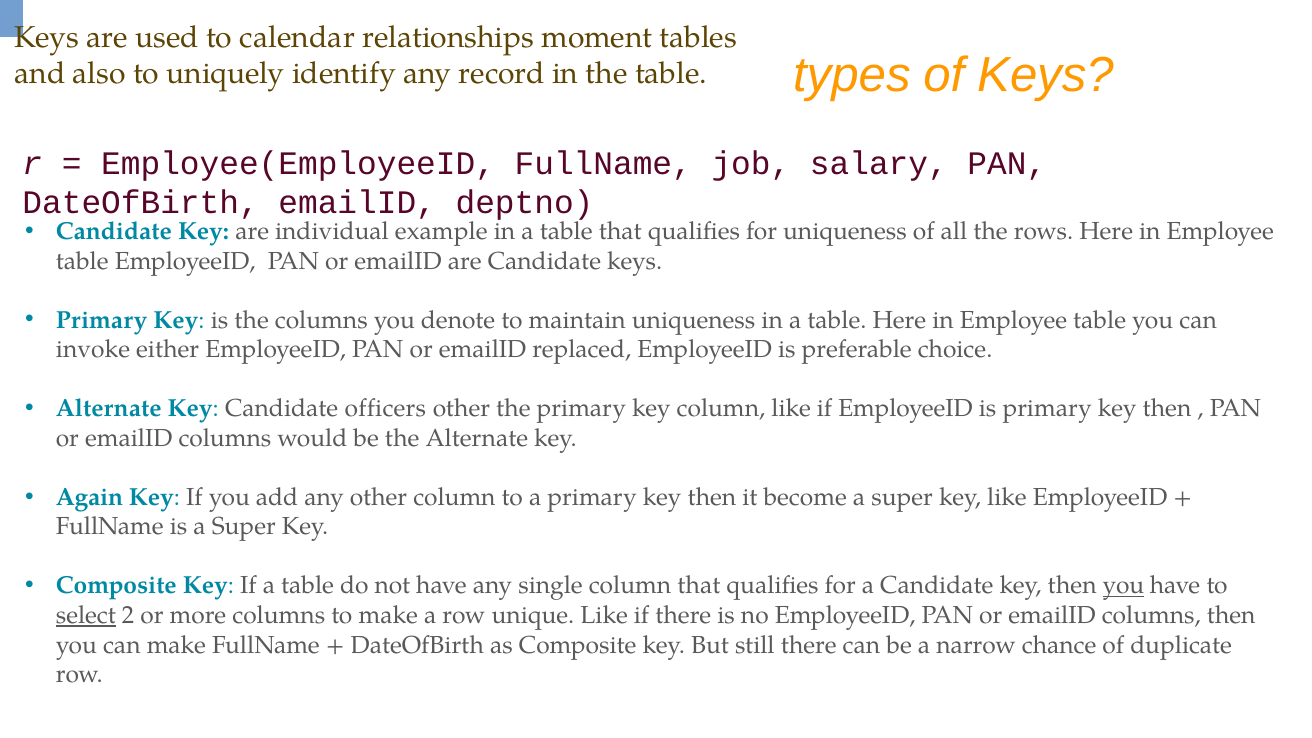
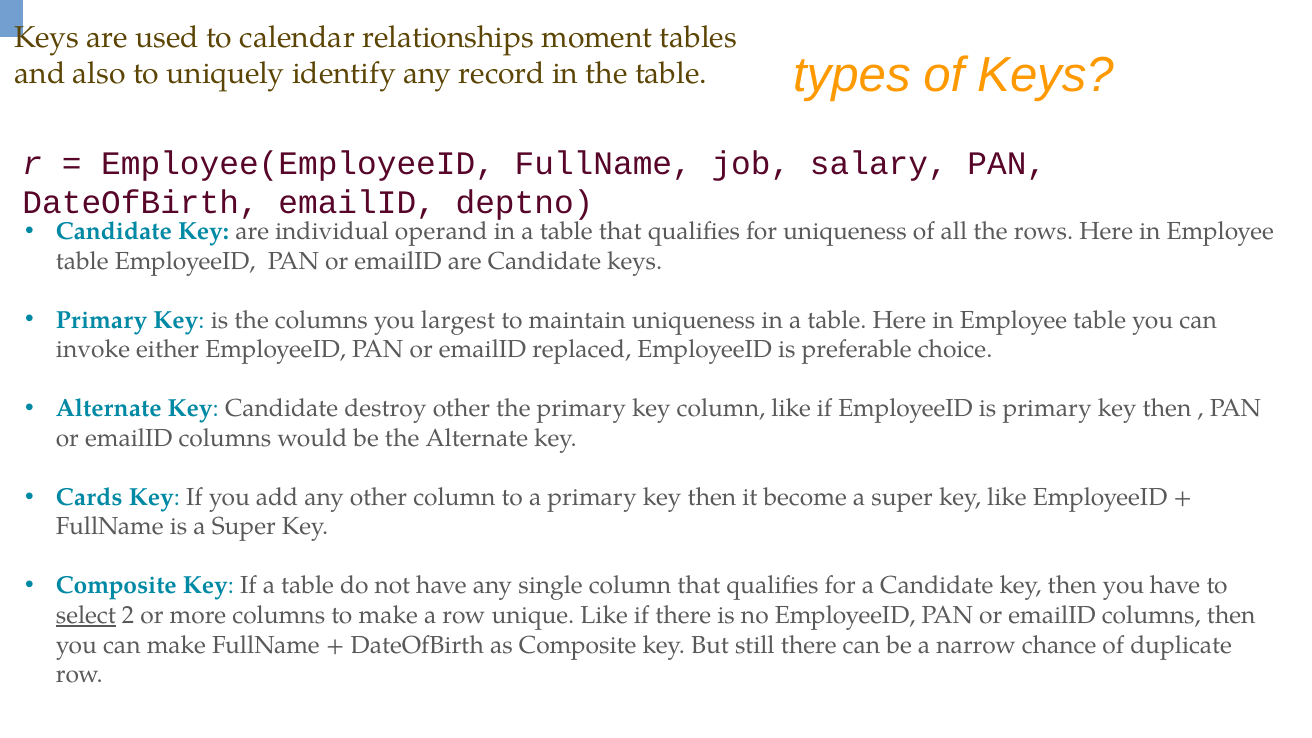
example: example -> operand
denote: denote -> largest
officers: officers -> destroy
Again: Again -> Cards
you at (1123, 586) underline: present -> none
